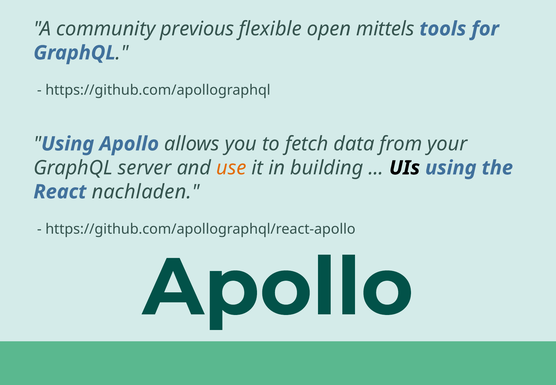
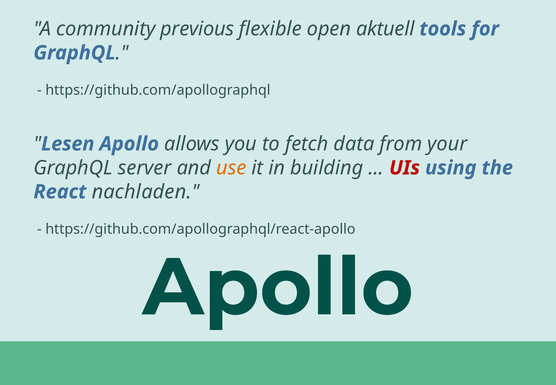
mittels: mittels -> aktuell
Using at (68, 144): Using -> Lesen
UIs colour: black -> red
